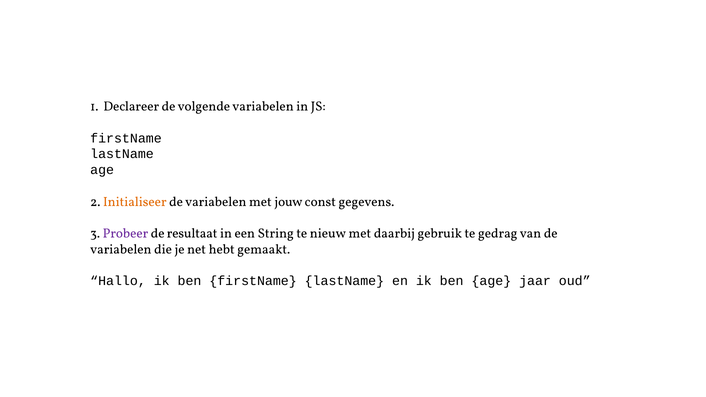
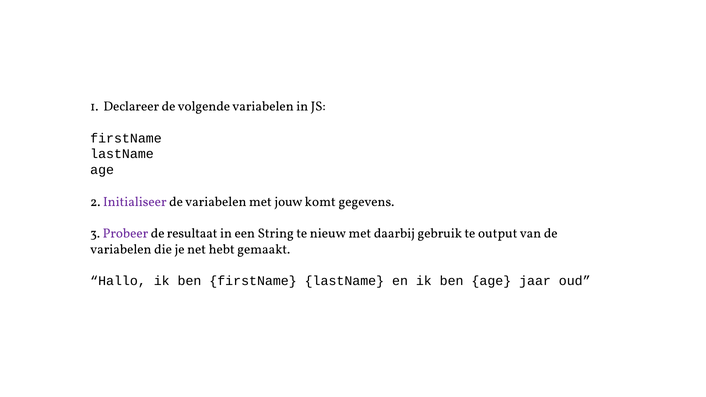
Initialiseer colour: orange -> purple
const: const -> komt
gedrag: gedrag -> output
